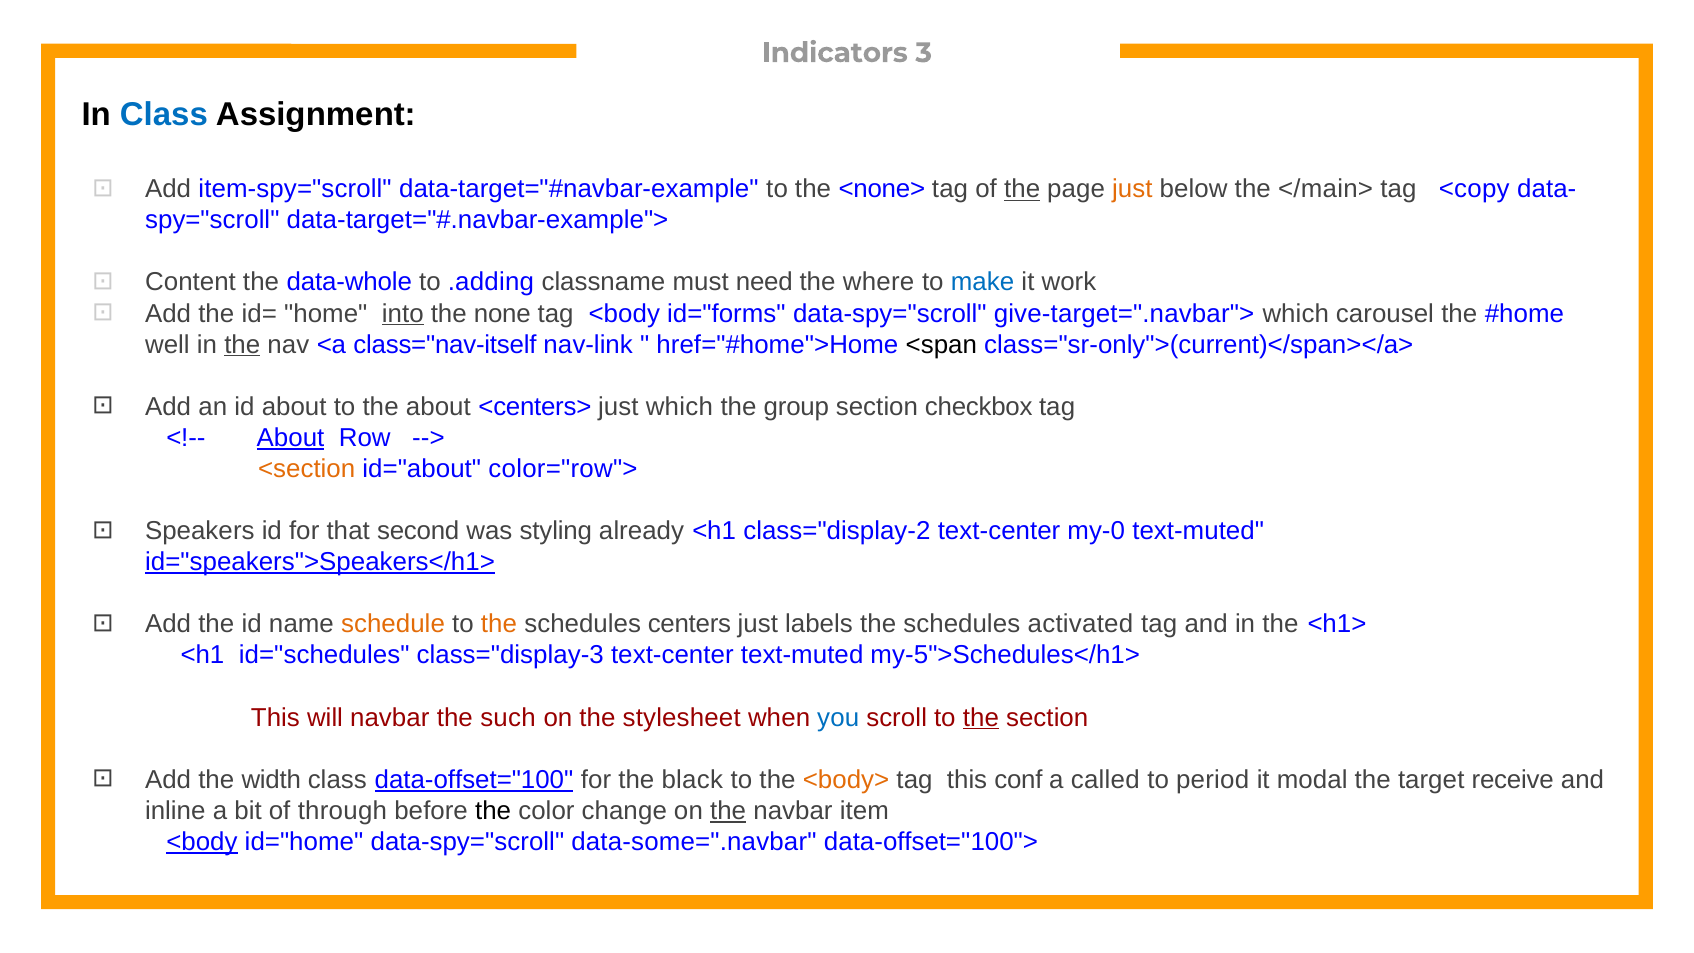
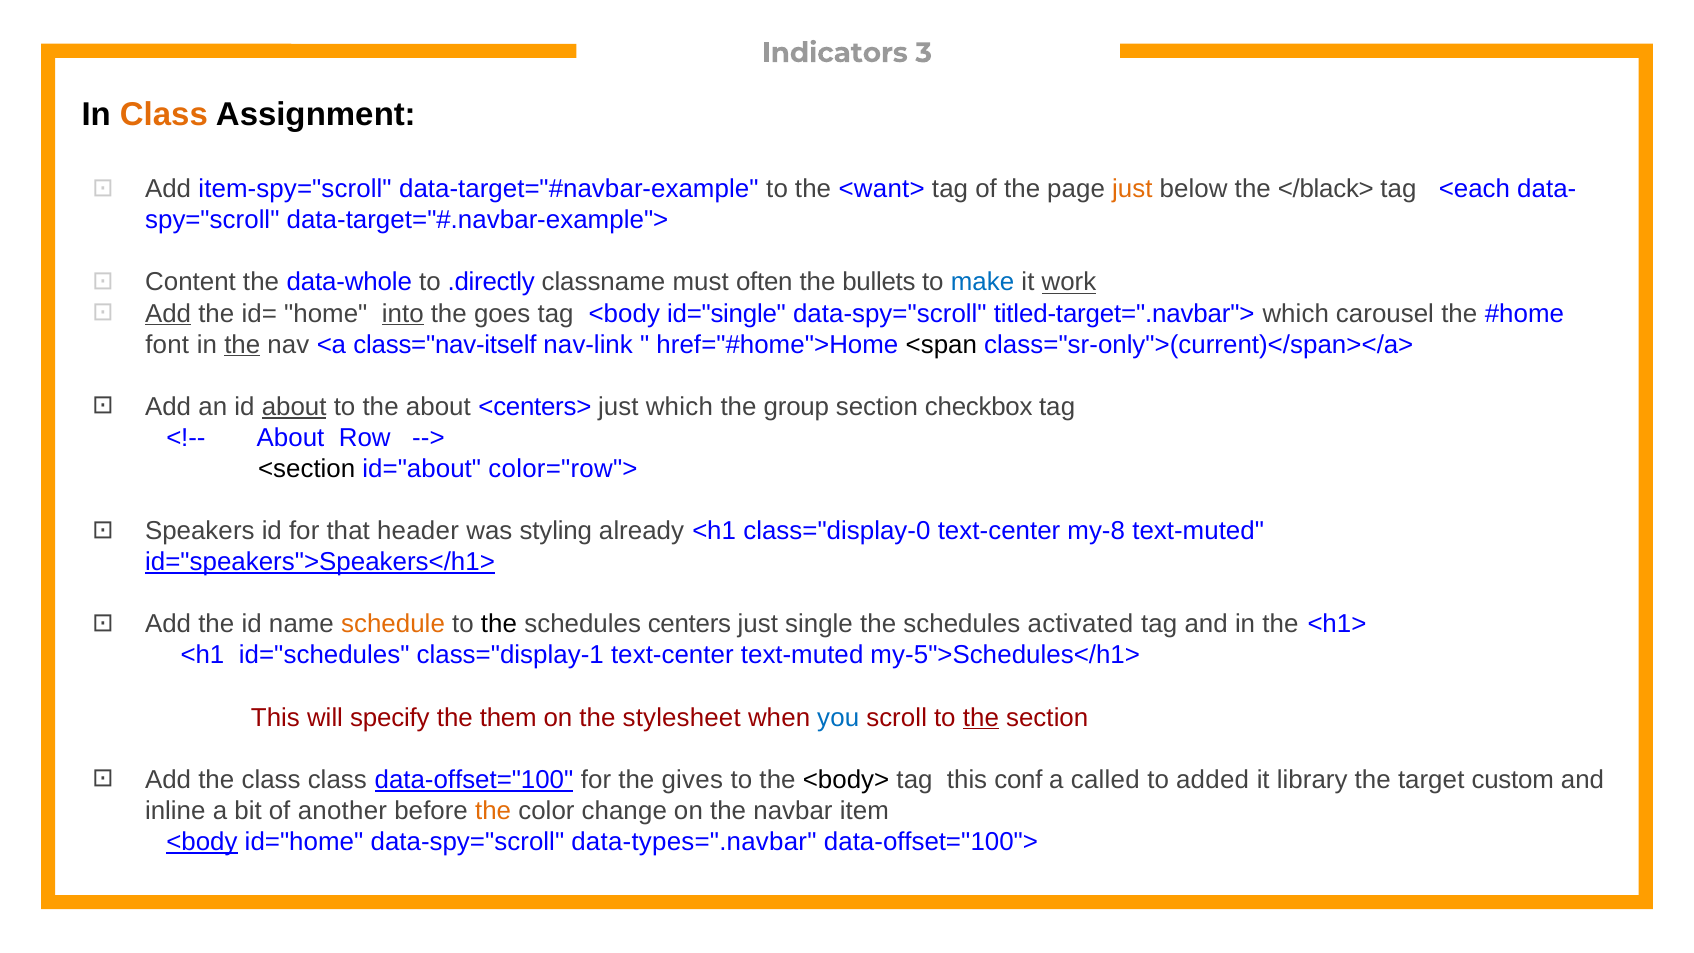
Class at (164, 115) colour: blue -> orange
<none>: <none> -> <want>
the at (1022, 189) underline: present -> none
</main>: </main> -> </black>
<copy: <copy -> <each
.adding: .adding -> .directly
need: need -> often
where: where -> bullets
work underline: none -> present
Add at (168, 313) underline: none -> present
none: none -> goes
id="forms: id="forms -> id="single
give-target=".navbar">: give-target=".navbar"> -> titled-target=".navbar">
well: well -> font
about at (294, 407) underline: none -> present
About at (291, 438) underline: present -> none
<section colour: orange -> black
second: second -> header
class="display-2: class="display-2 -> class="display-0
my-0: my-0 -> my-8
the at (499, 624) colour: orange -> black
labels: labels -> single
class="display-3: class="display-3 -> class="display-1
will navbar: navbar -> specify
such: such -> them
the width: width -> class
black: black -> gives
<body> colour: orange -> black
period: period -> added
modal: modal -> library
receive: receive -> custom
through: through -> another
the at (493, 811) colour: black -> orange
the at (728, 811) underline: present -> none
data-some=".navbar: data-some=".navbar -> data-types=".navbar
